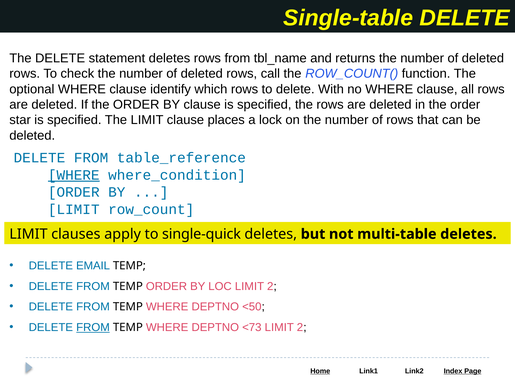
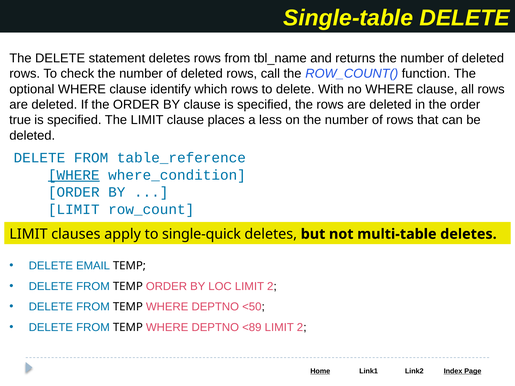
star: star -> true
lock: lock -> less
FROM at (93, 328) underline: present -> none
<73: <73 -> <89
